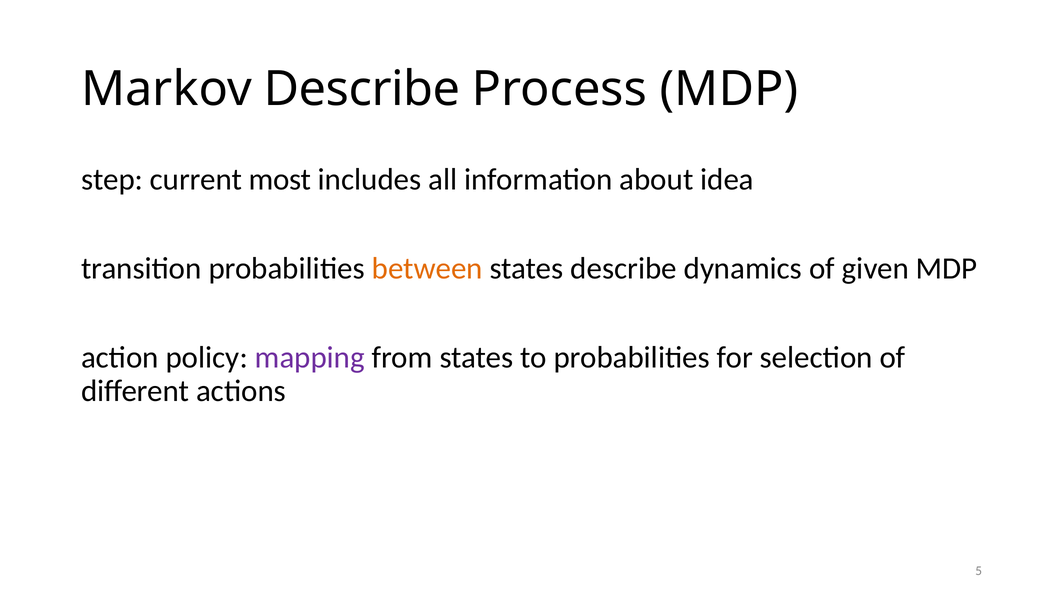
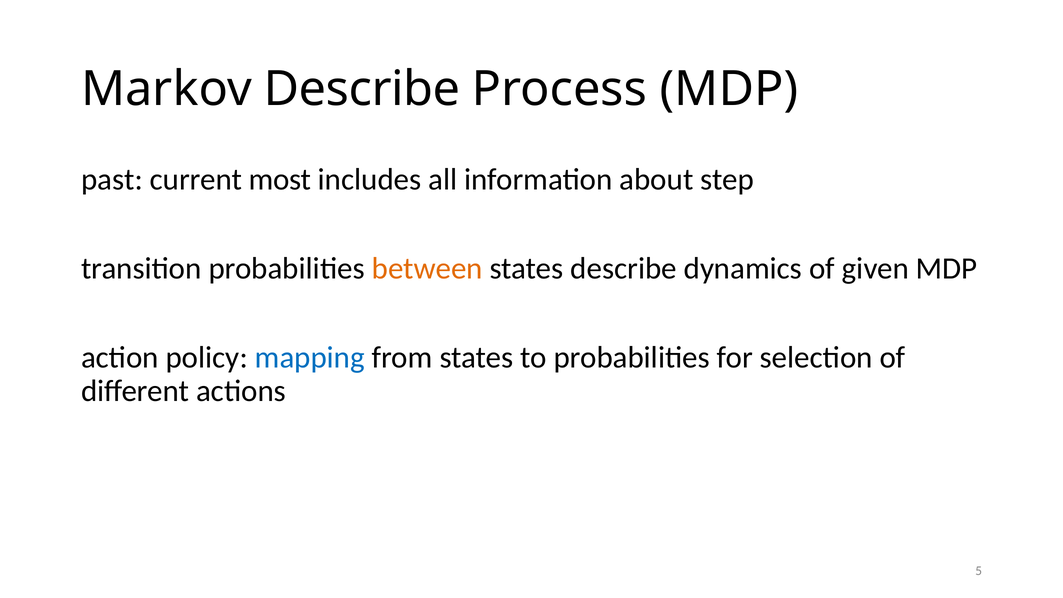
step: step -> past
idea: idea -> step
mapping colour: purple -> blue
